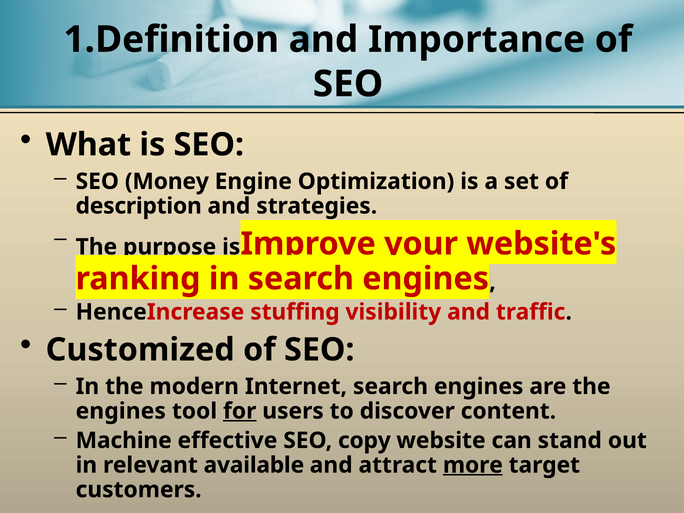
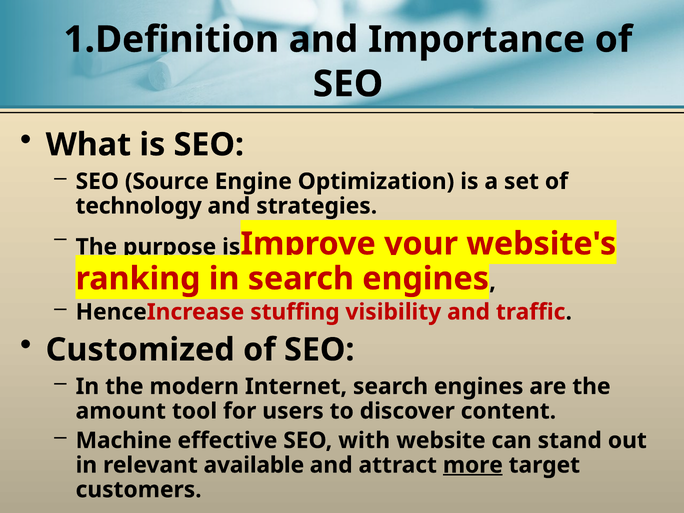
Money: Money -> Source
description: description -> technology
engines at (121, 411): engines -> amount
for underline: present -> none
copy: copy -> with
